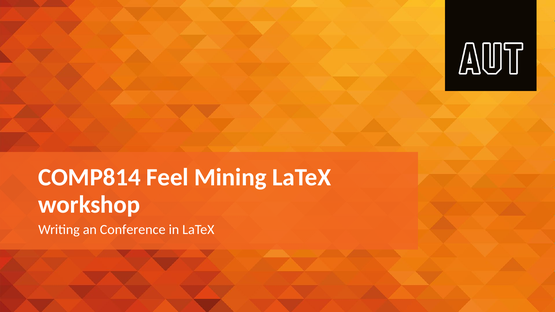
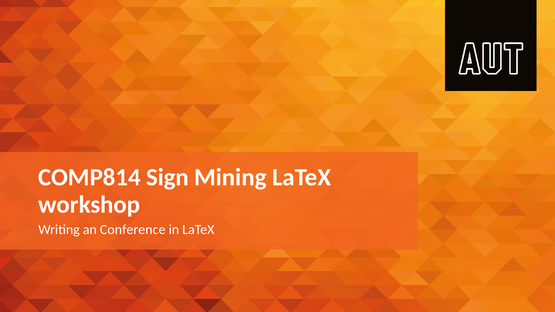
Feel: Feel -> Sign
